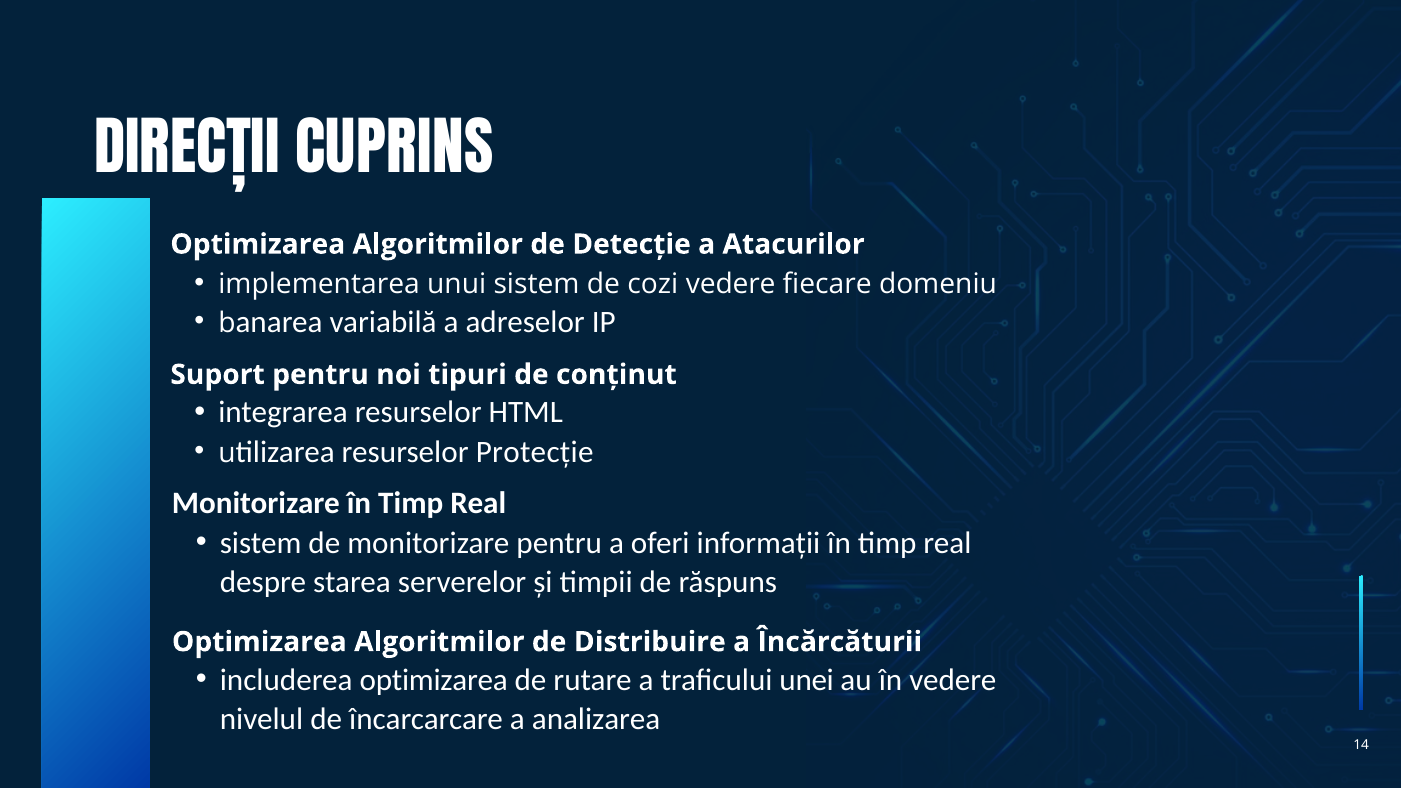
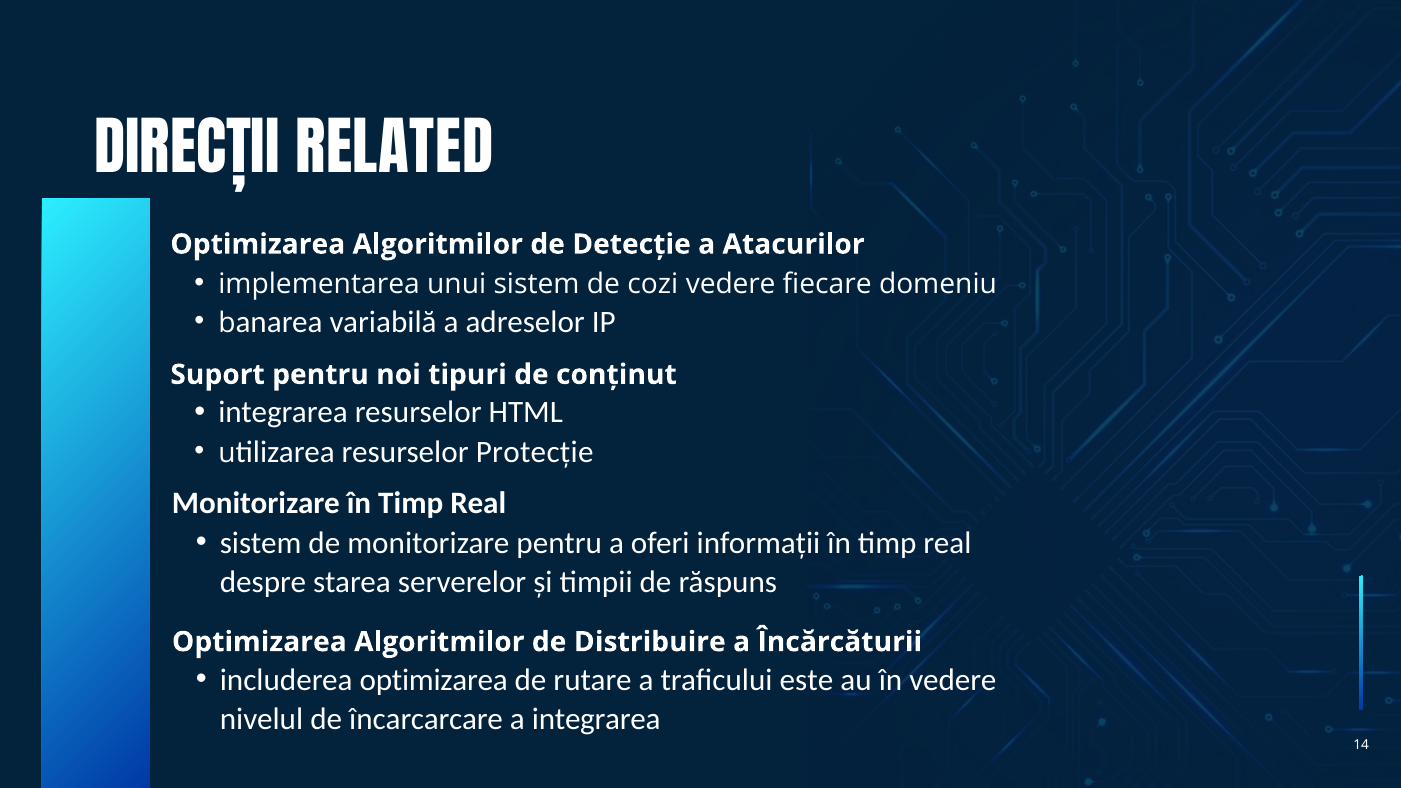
CUPRINS: CUPRINS -> RELATED
unei: unei -> este
a analizarea: analizarea -> integrarea
